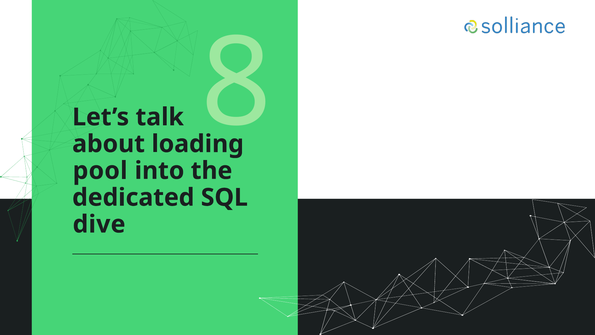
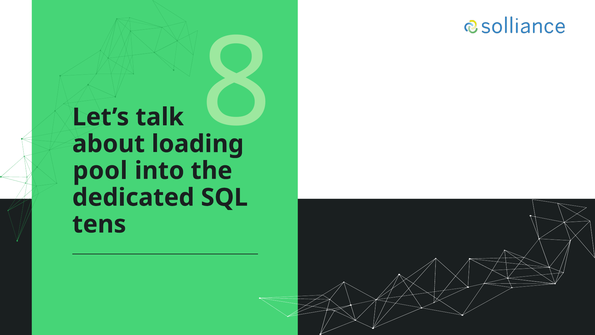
dive: dive -> tens
